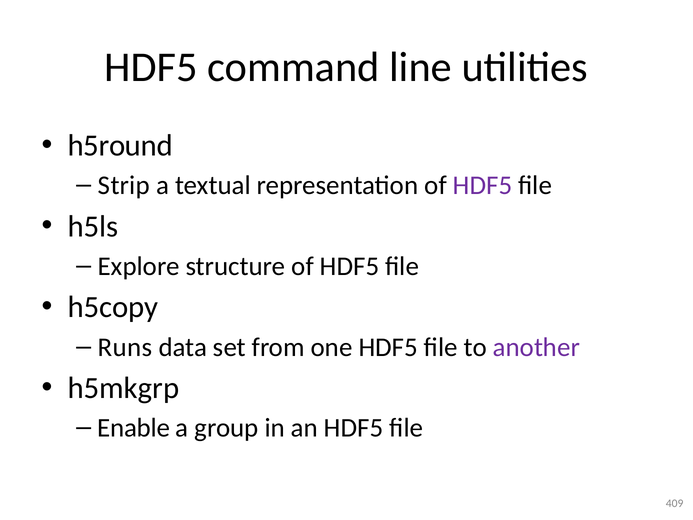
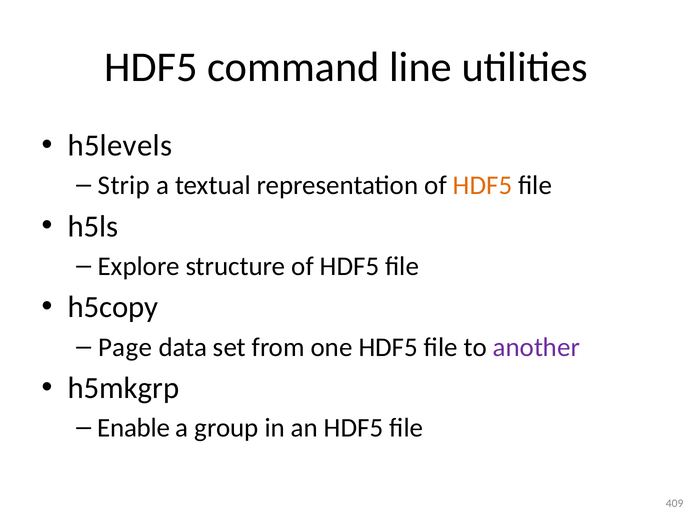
h5round: h5round -> h5levels
HDF5 at (483, 185) colour: purple -> orange
Runs: Runs -> Page
